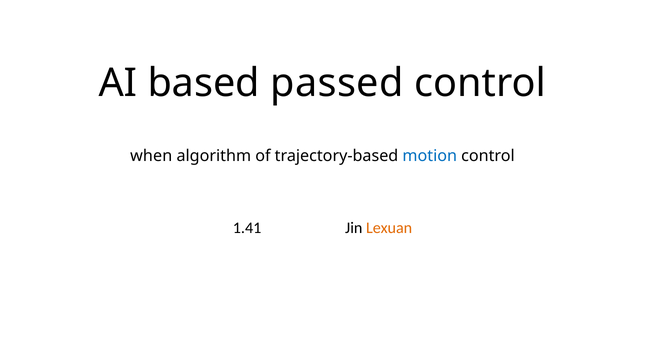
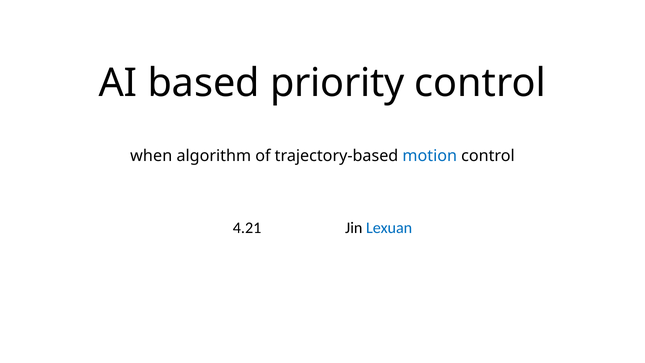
passed: passed -> priority
1.41: 1.41 -> 4.21
Lexuan colour: orange -> blue
